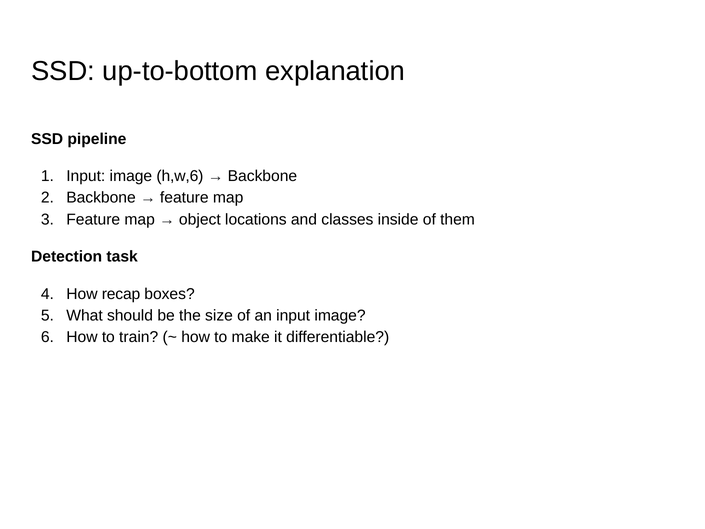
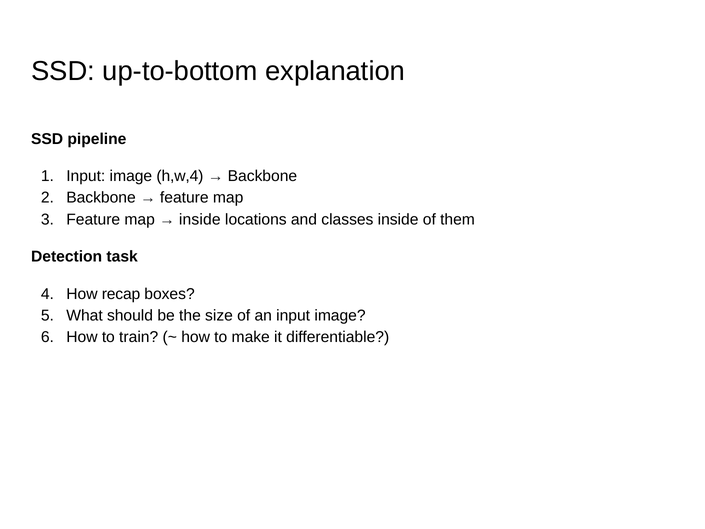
h,w,6: h,w,6 -> h,w,4
object at (200, 219): object -> inside
